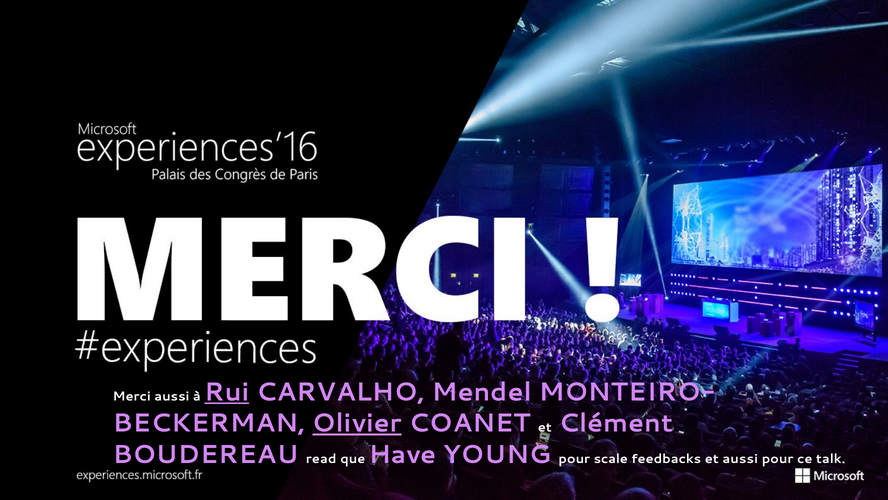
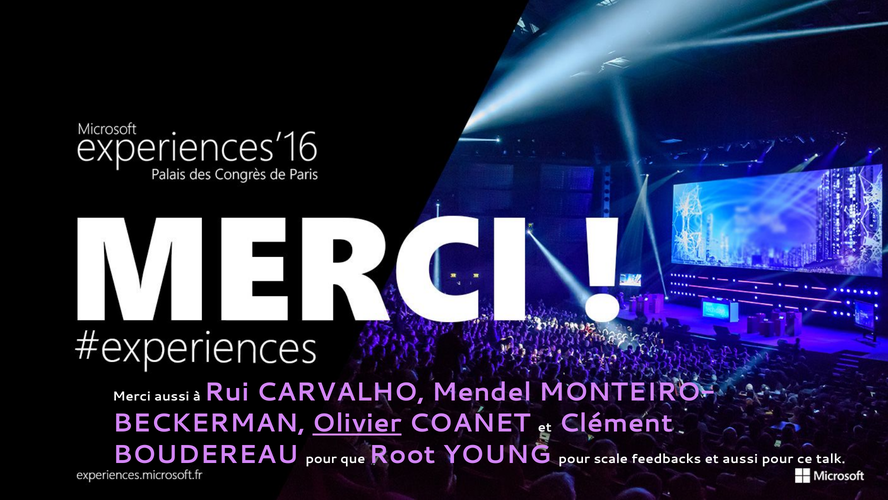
Rui underline: present -> none
BOUDEREAU read: read -> pour
Have: Have -> Root
